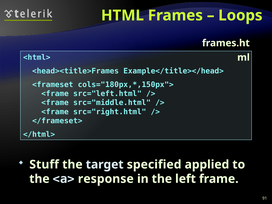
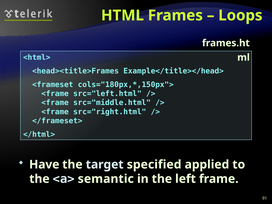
Stuff: Stuff -> Have
response: response -> semantic
